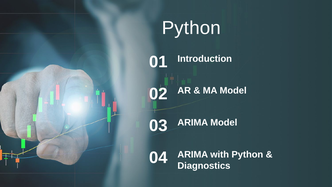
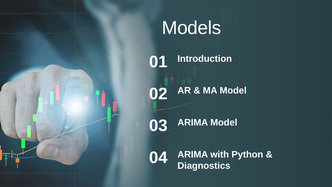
Python at (191, 28): Python -> Models
